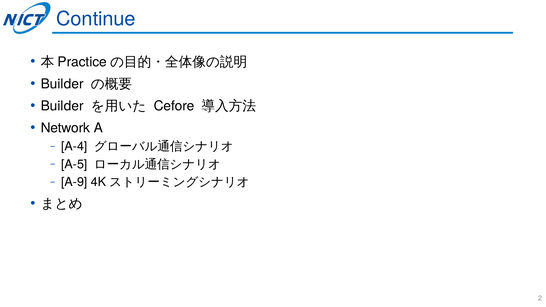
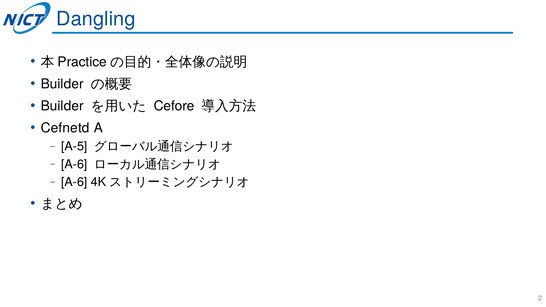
Continue: Continue -> Dangling
Network: Network -> Cefnetd
A-4: A-4 -> A-5
A-5 at (74, 164): A-5 -> A-6
A-9 at (74, 182): A-9 -> A-6
